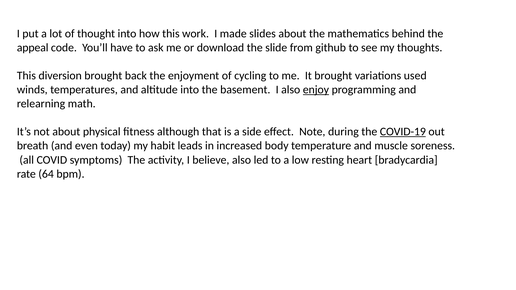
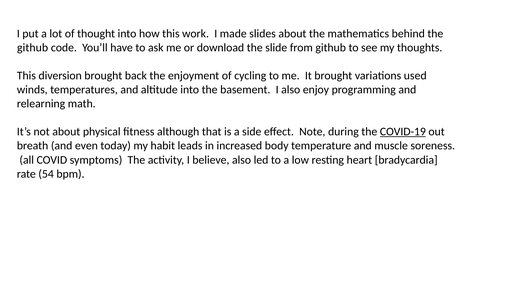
appeal at (33, 48): appeal -> github
enjoy underline: present -> none
64: 64 -> 54
